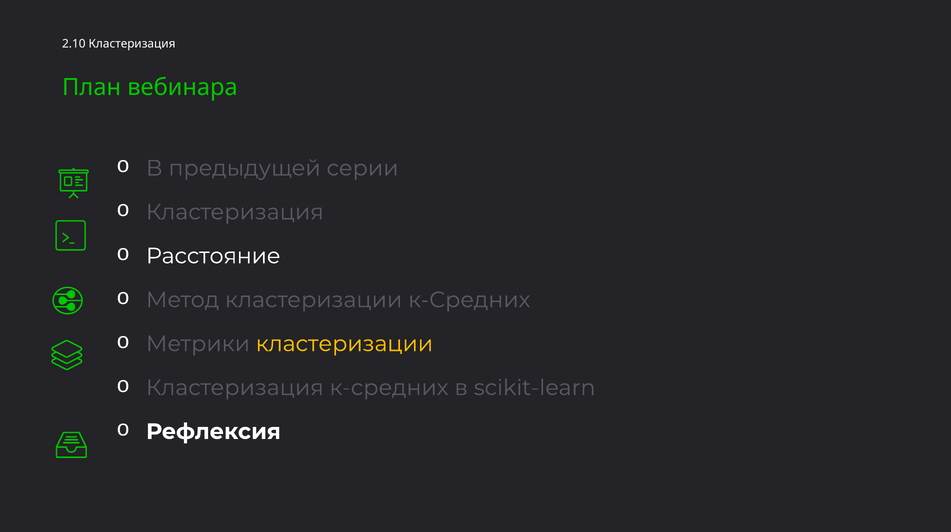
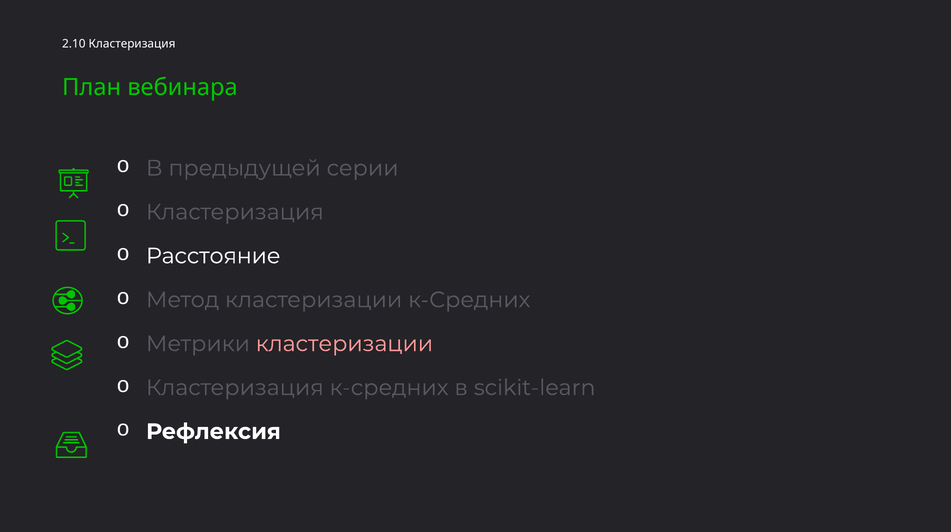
кластеризации at (344, 343) colour: yellow -> pink
